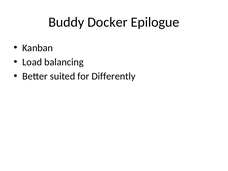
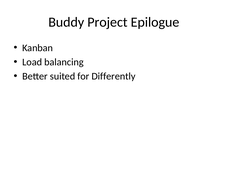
Docker: Docker -> Project
